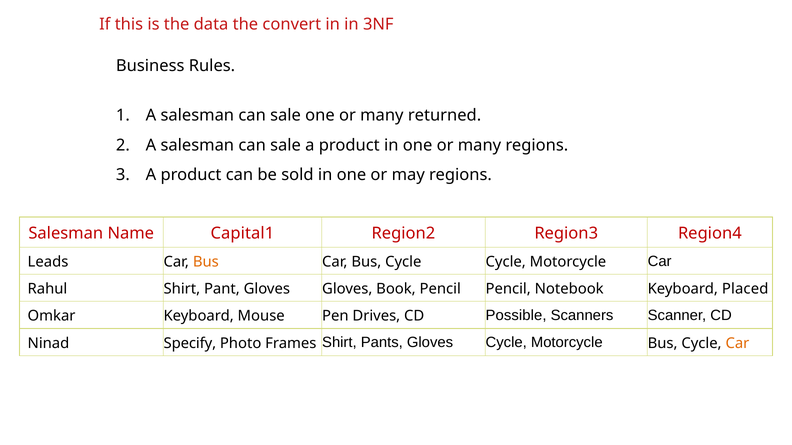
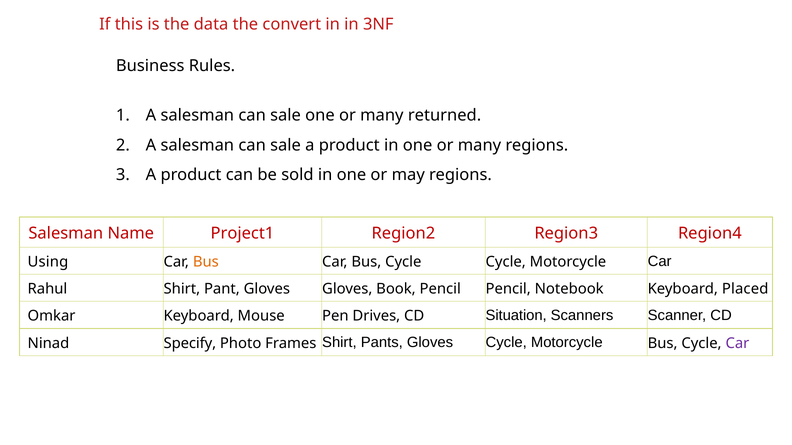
Capital1: Capital1 -> Project1
Leads: Leads -> Using
Possible: Possible -> Situation
Car at (737, 344) colour: orange -> purple
